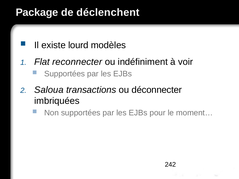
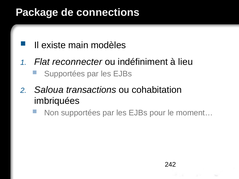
déclenchent: déclenchent -> connections
lourd: lourd -> main
voir: voir -> lieu
déconnecter: déconnecter -> cohabitation
